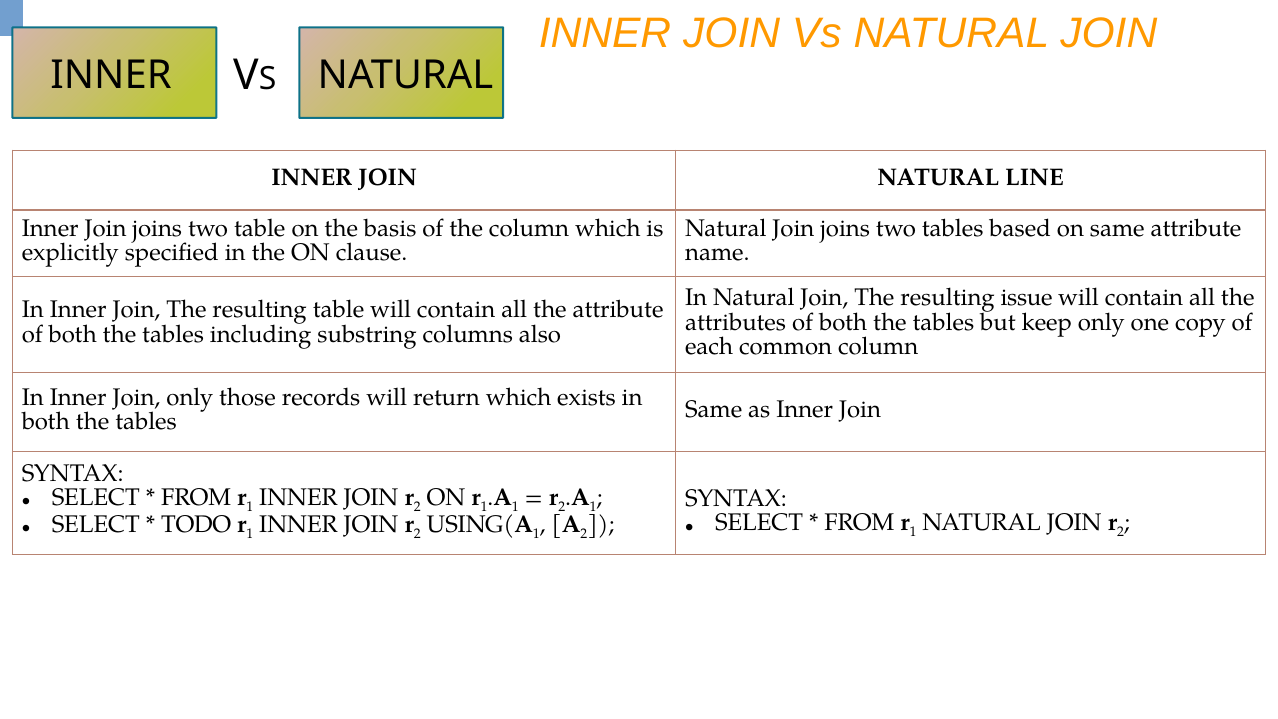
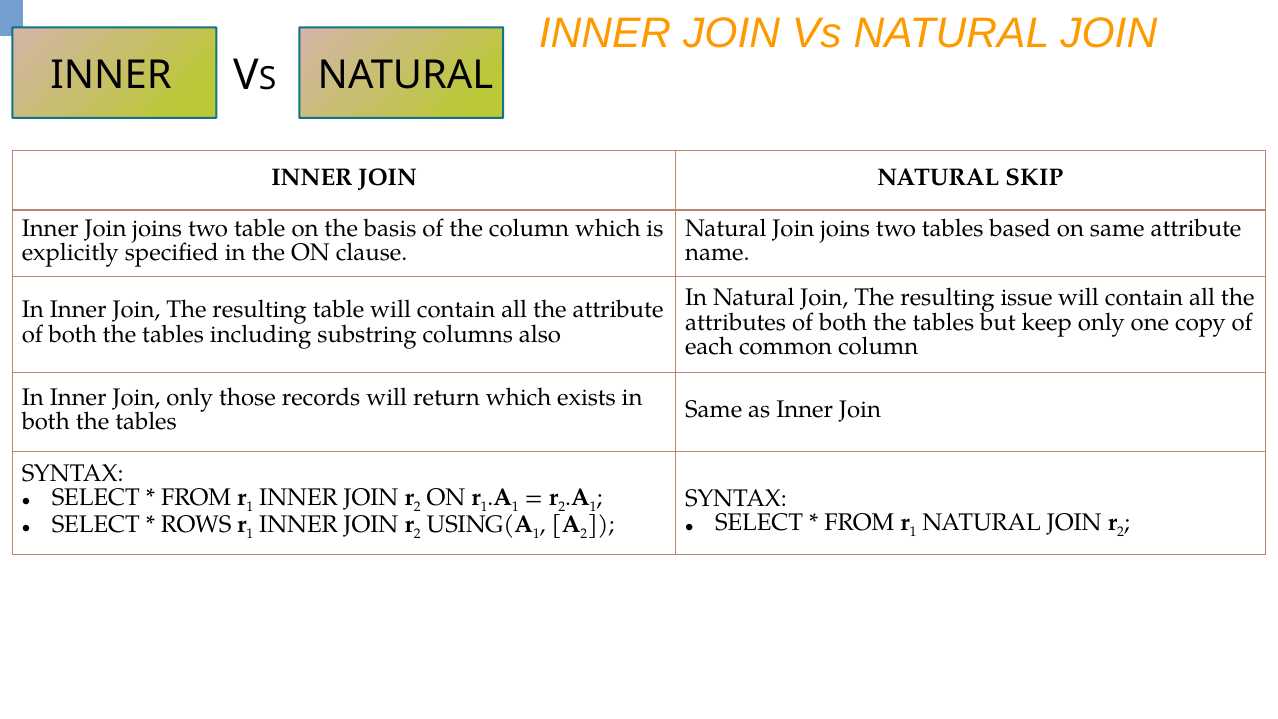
LINE: LINE -> SKIP
TODO: TODO -> ROWS
